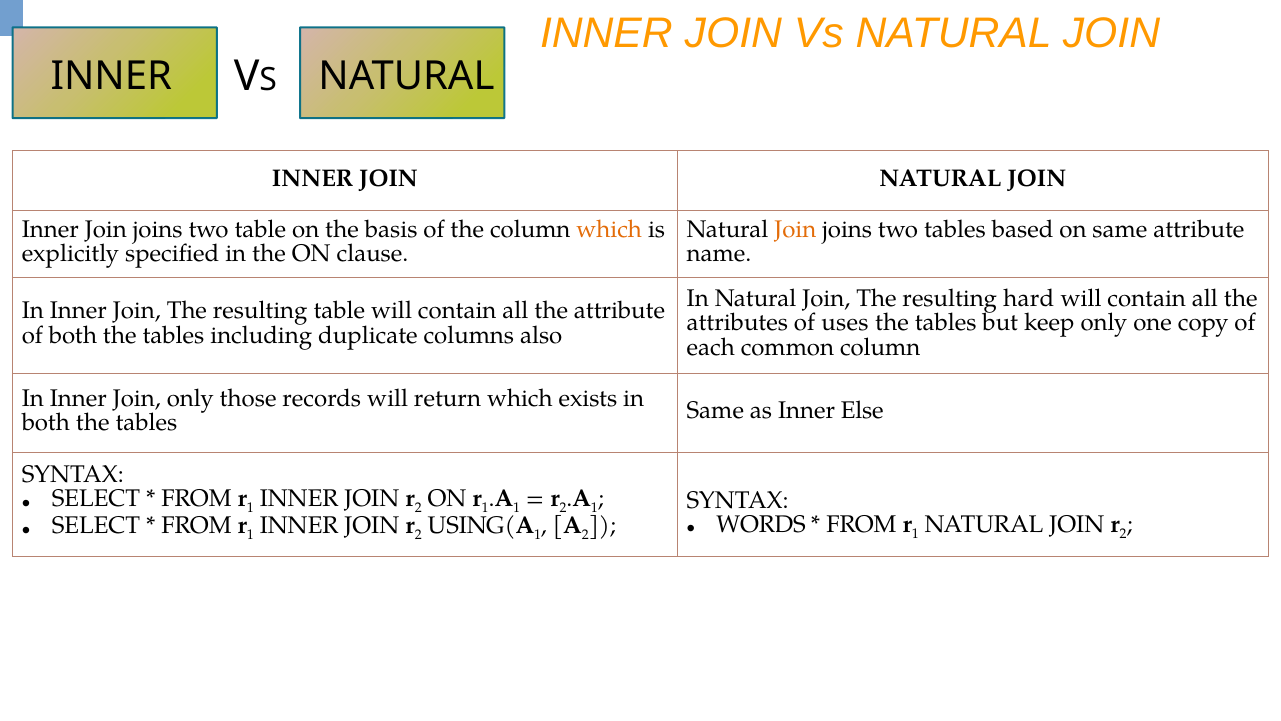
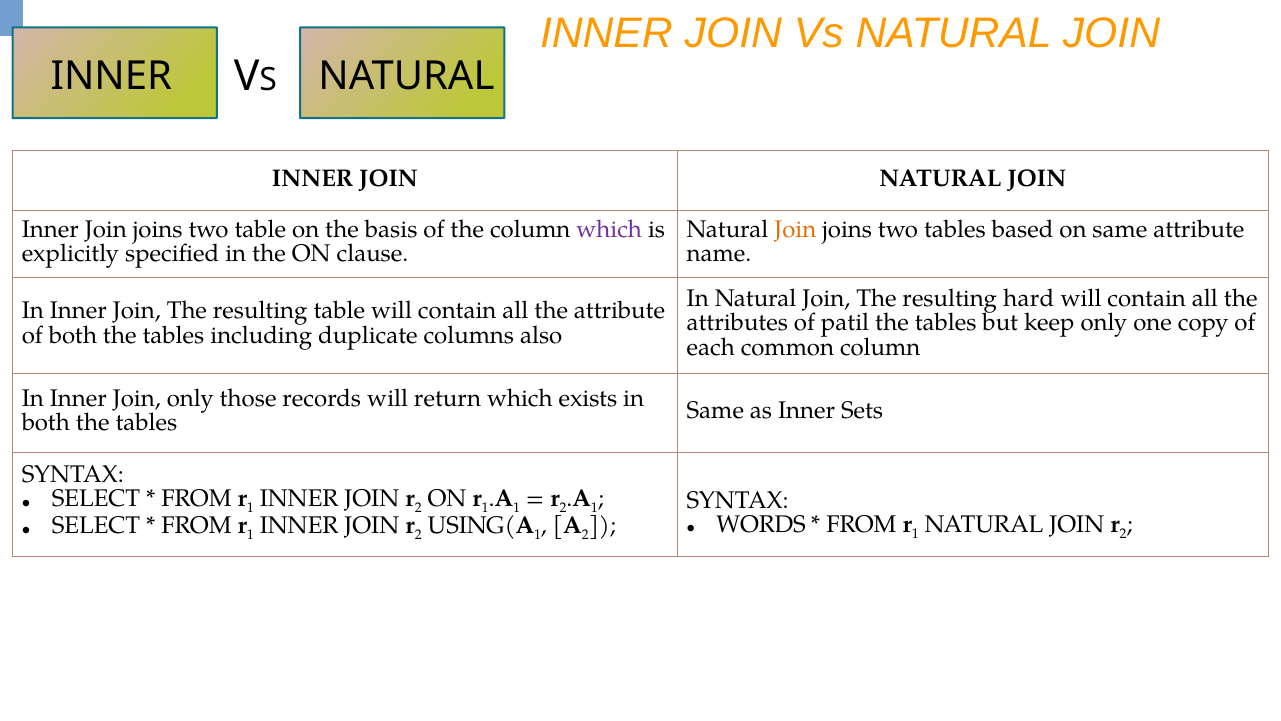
which at (609, 229) colour: orange -> purple
uses: uses -> patil
Else: Else -> Sets
